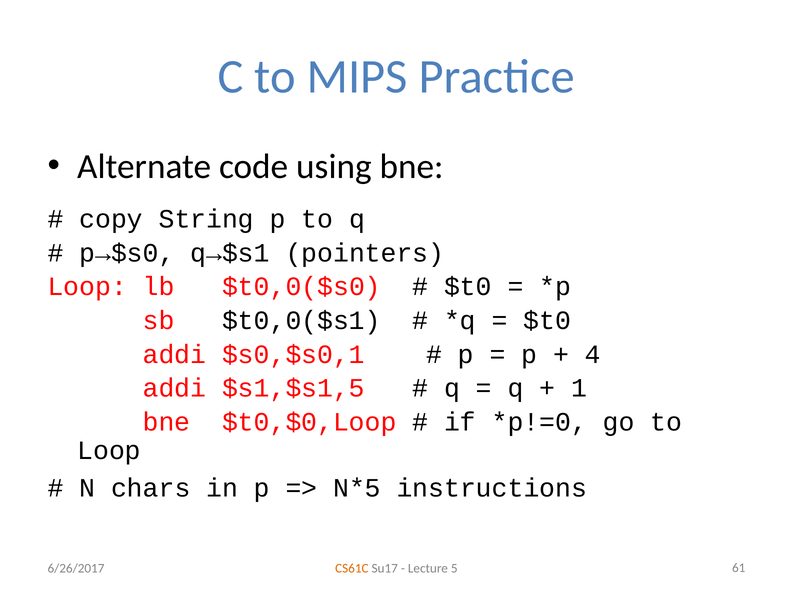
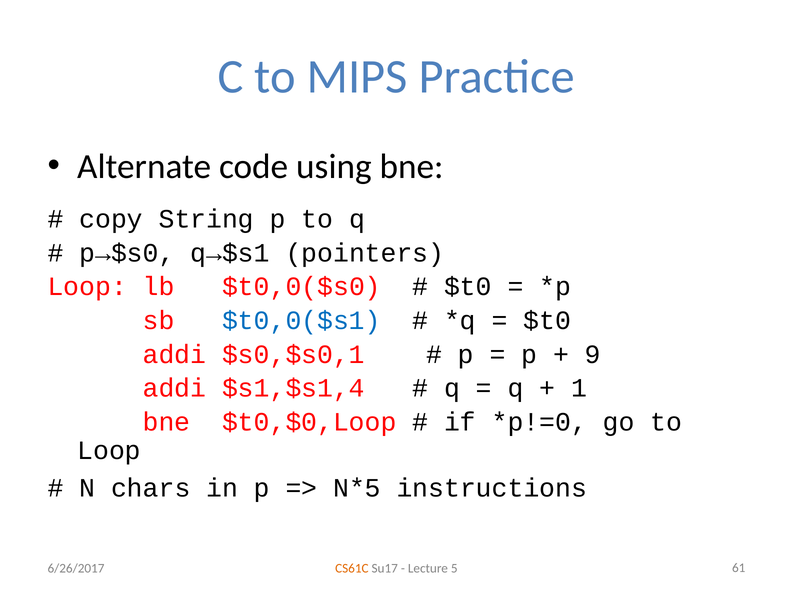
$t0,0($s1 colour: black -> blue
4: 4 -> 9
$s1,$s1,5: $s1,$s1,5 -> $s1,$s1,4
